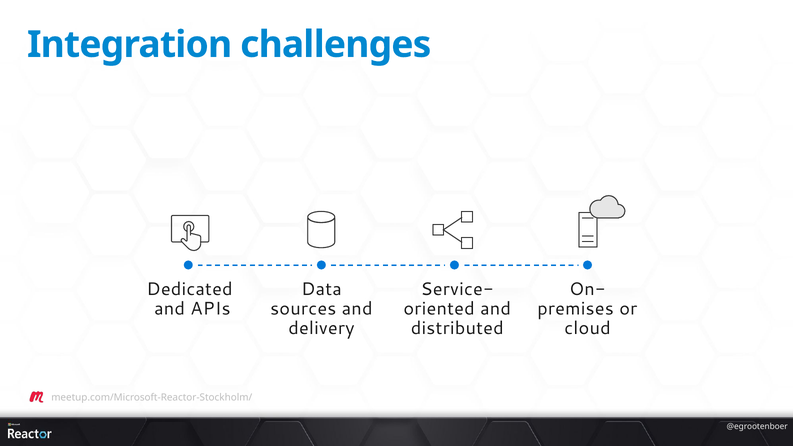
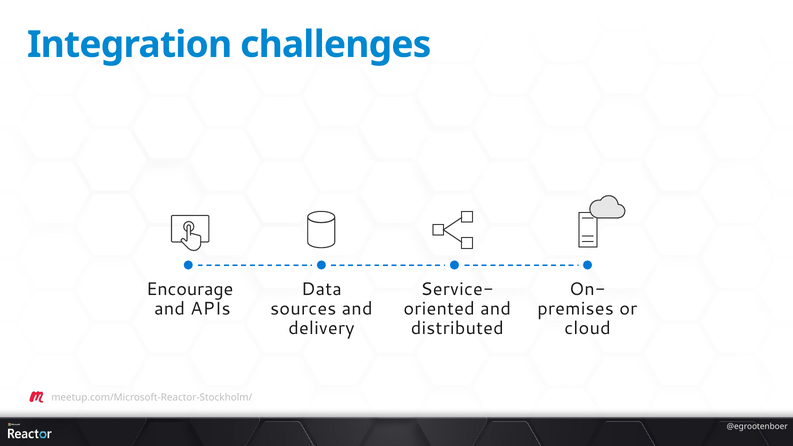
Dedicated: Dedicated -> Encourage
